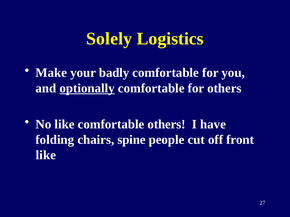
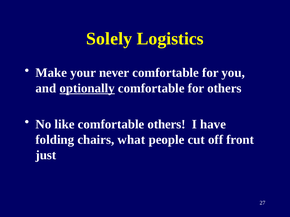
badly: badly -> never
spine: spine -> what
like at (46, 155): like -> just
